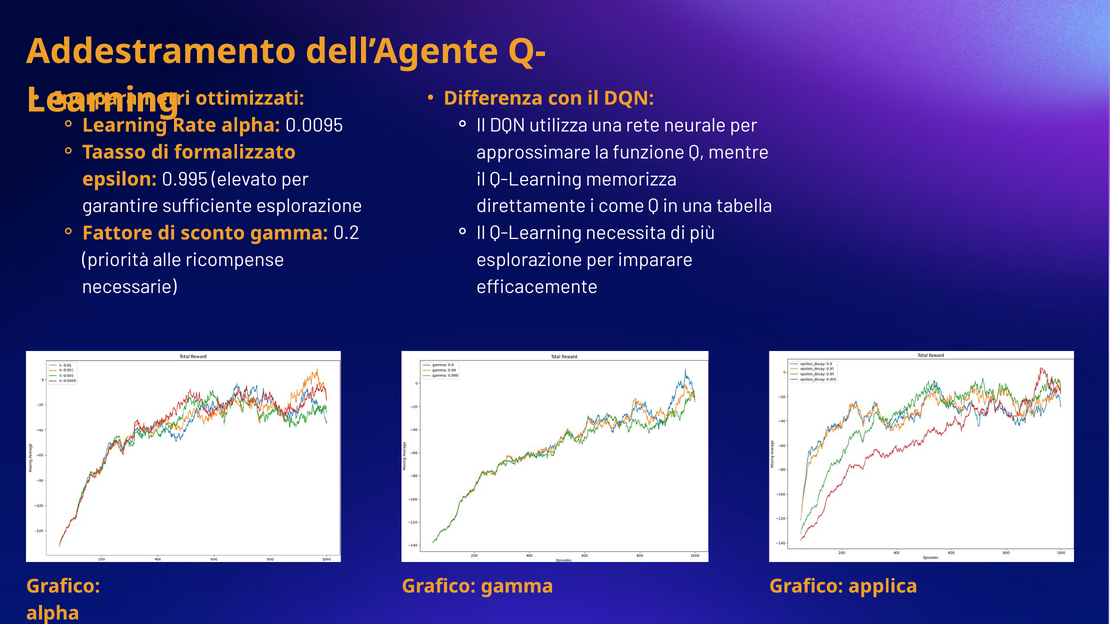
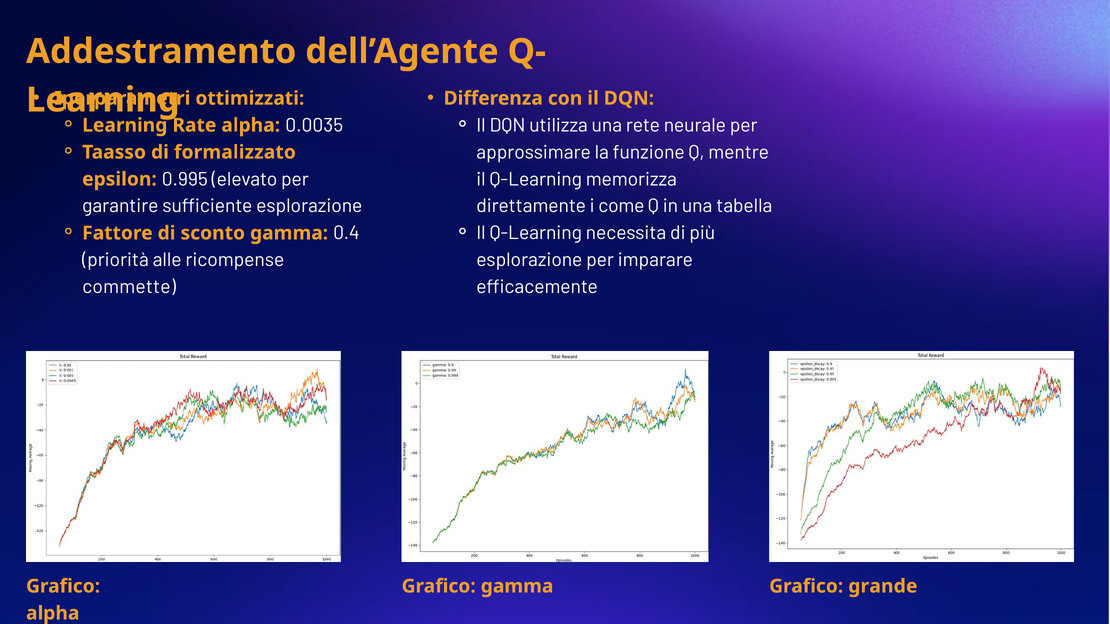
0.0095: 0.0095 -> 0.0035
0.2: 0.2 -> 0.4
necessarie: necessarie -> commette
applica: applica -> grande
